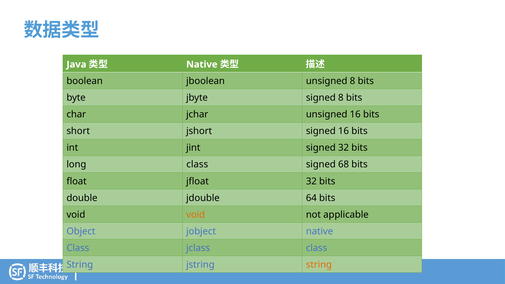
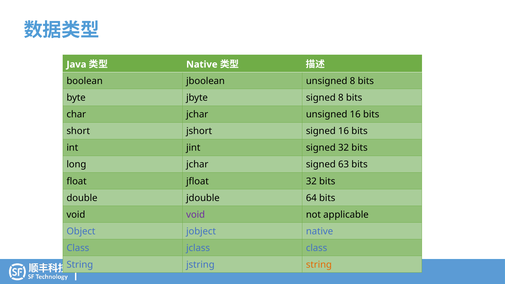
long class: class -> jchar
68: 68 -> 63
void at (196, 215) colour: orange -> purple
